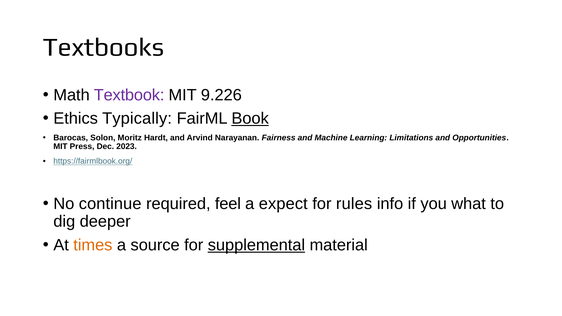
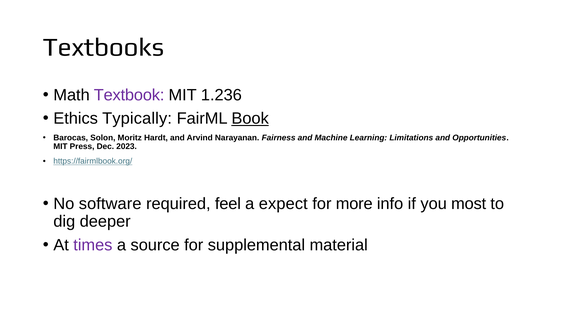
9.226: 9.226 -> 1.236
continue: continue -> software
rules: rules -> more
what: what -> most
times colour: orange -> purple
supplemental underline: present -> none
